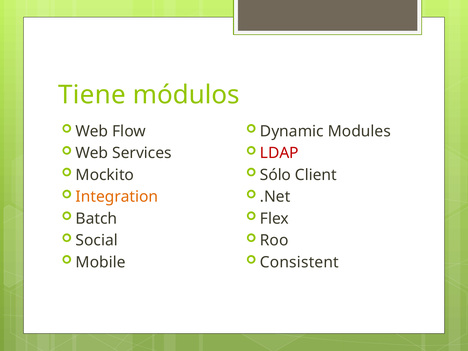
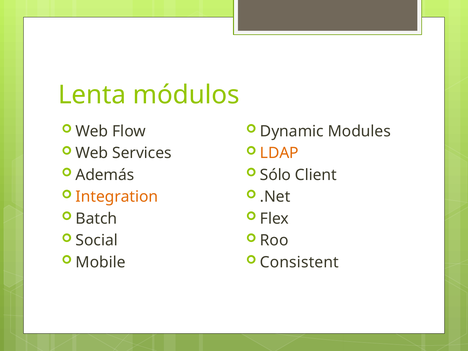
Tiene: Tiene -> Lenta
LDAP colour: red -> orange
Mockito: Mockito -> Además
